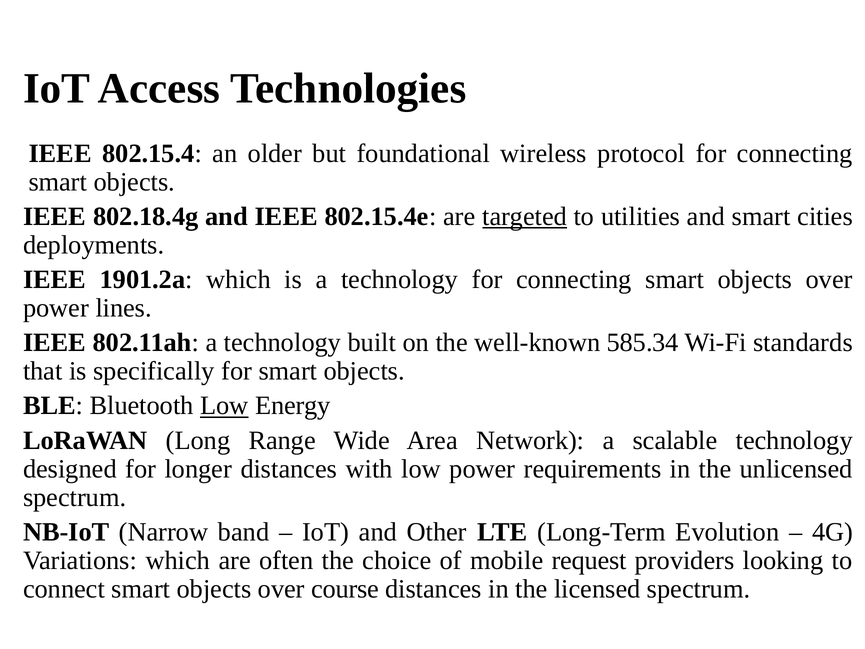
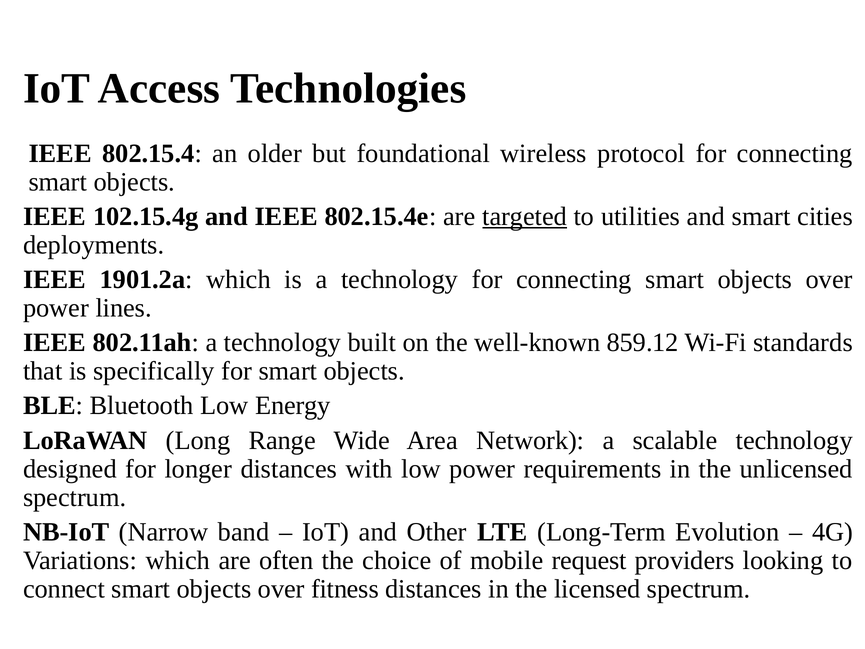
802.18.4g: 802.18.4g -> 102.15.4g
585.34: 585.34 -> 859.12
Low at (224, 406) underline: present -> none
course: course -> fitness
